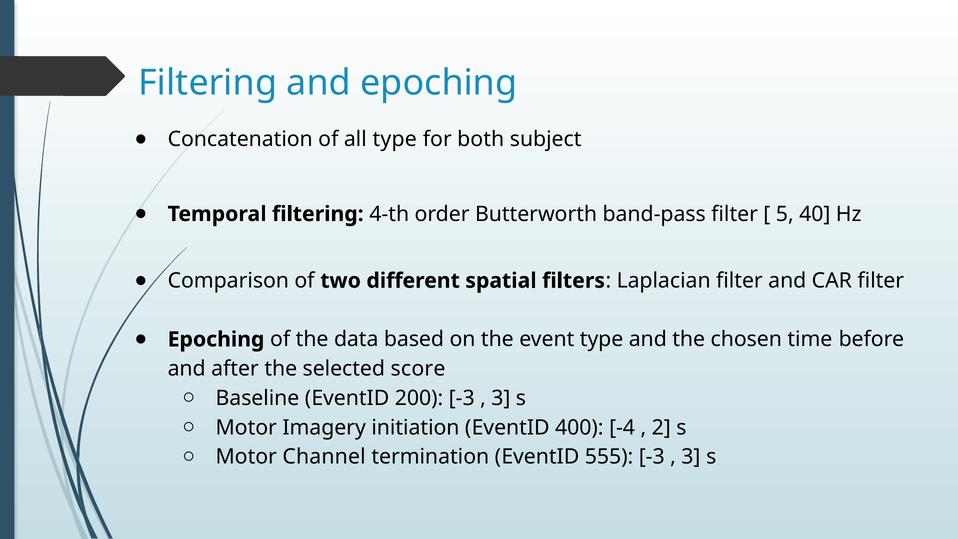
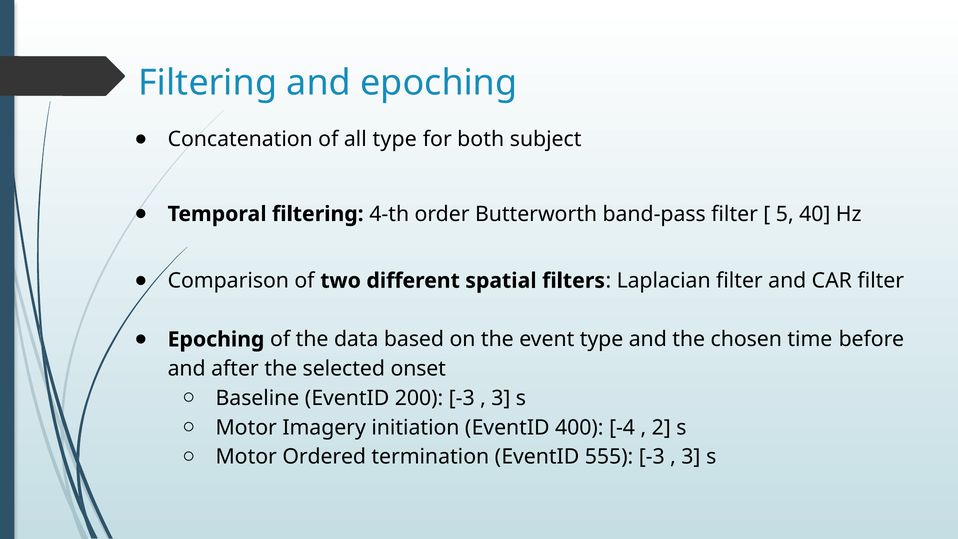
score: score -> onset
Channel: Channel -> Ordered
